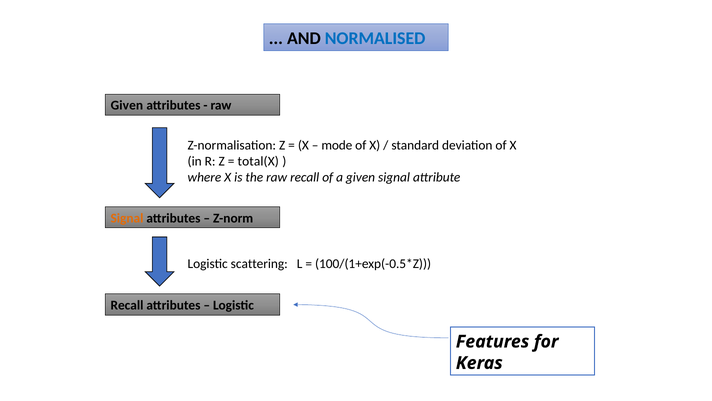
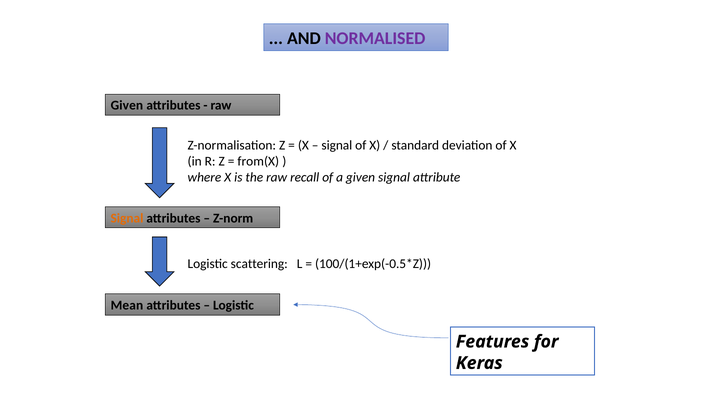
NORMALISED colour: blue -> purple
mode at (337, 145): mode -> signal
total(X: total(X -> from(X
Recall at (127, 305): Recall -> Mean
